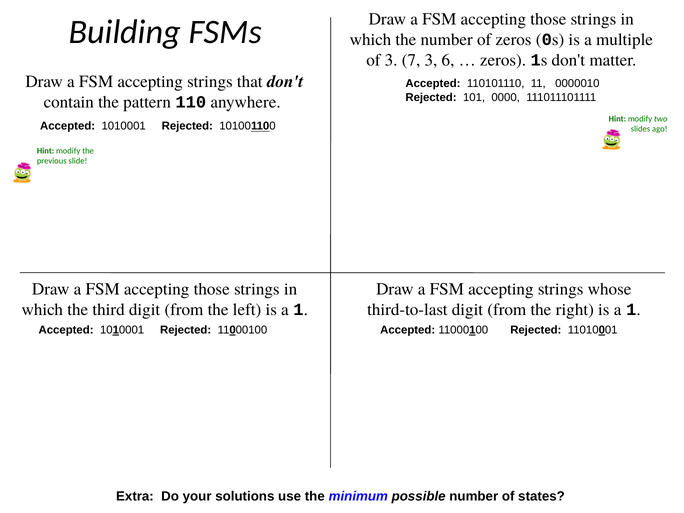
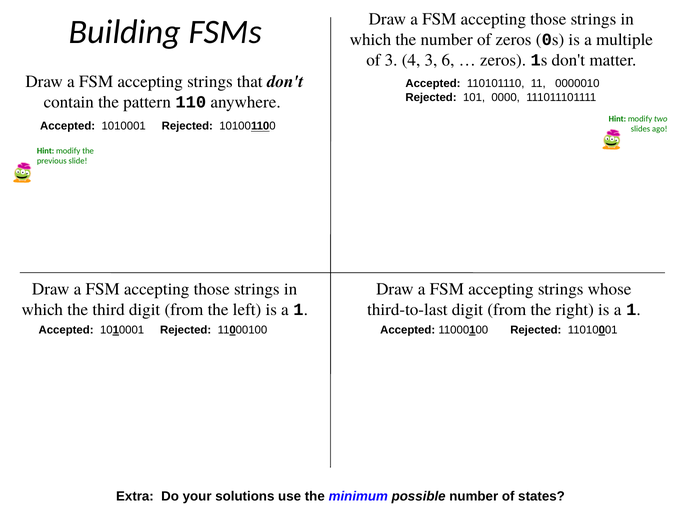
7: 7 -> 4
